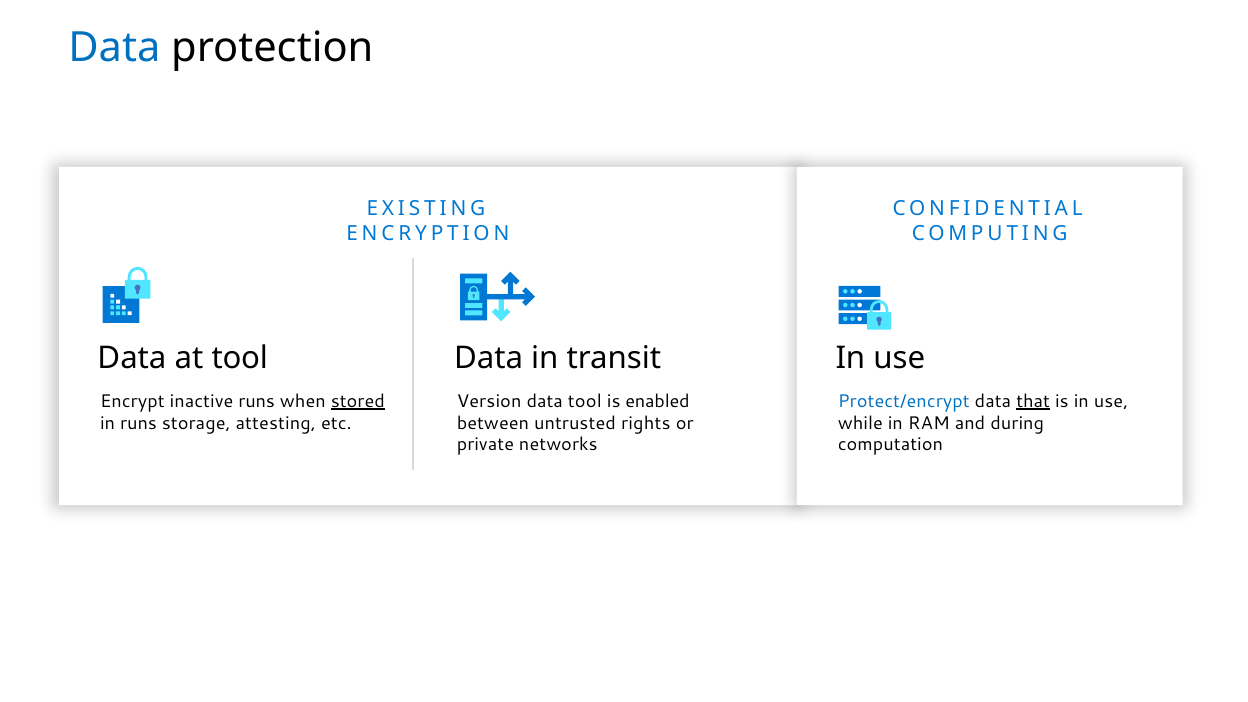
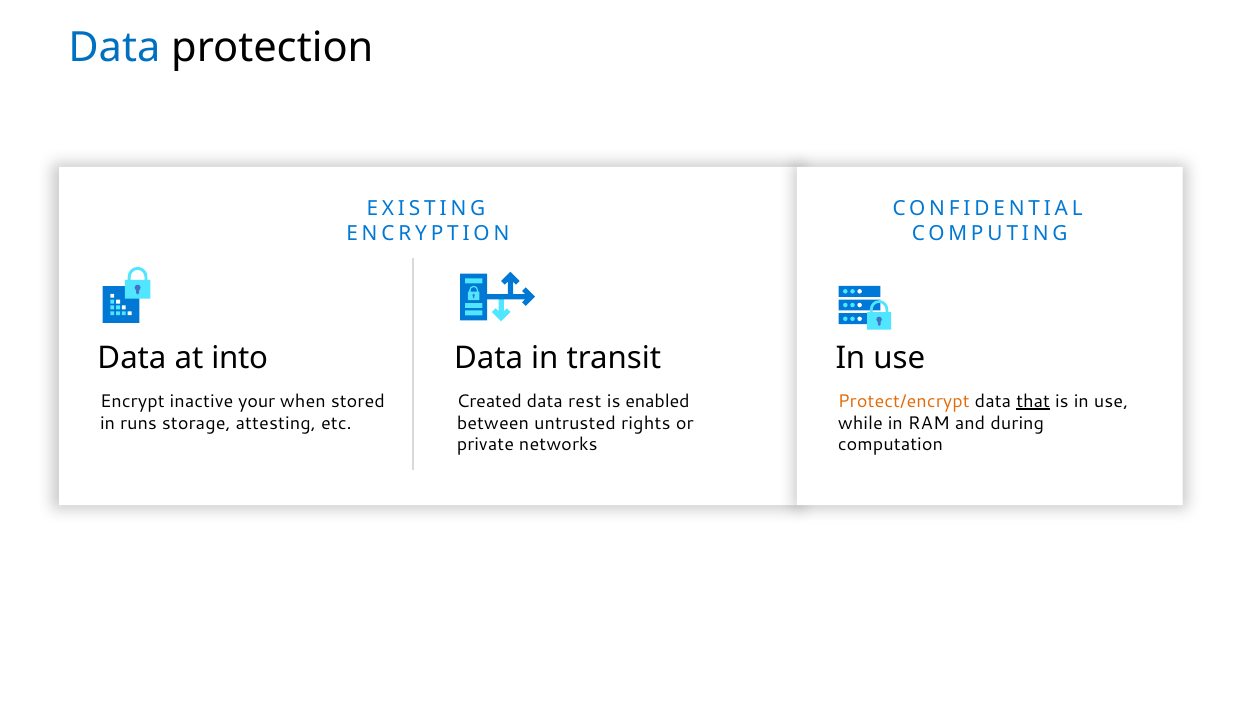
at tool: tool -> into
inactive runs: runs -> your
stored underline: present -> none
Version: Version -> Created
data tool: tool -> rest
Protect/encrypt colour: blue -> orange
